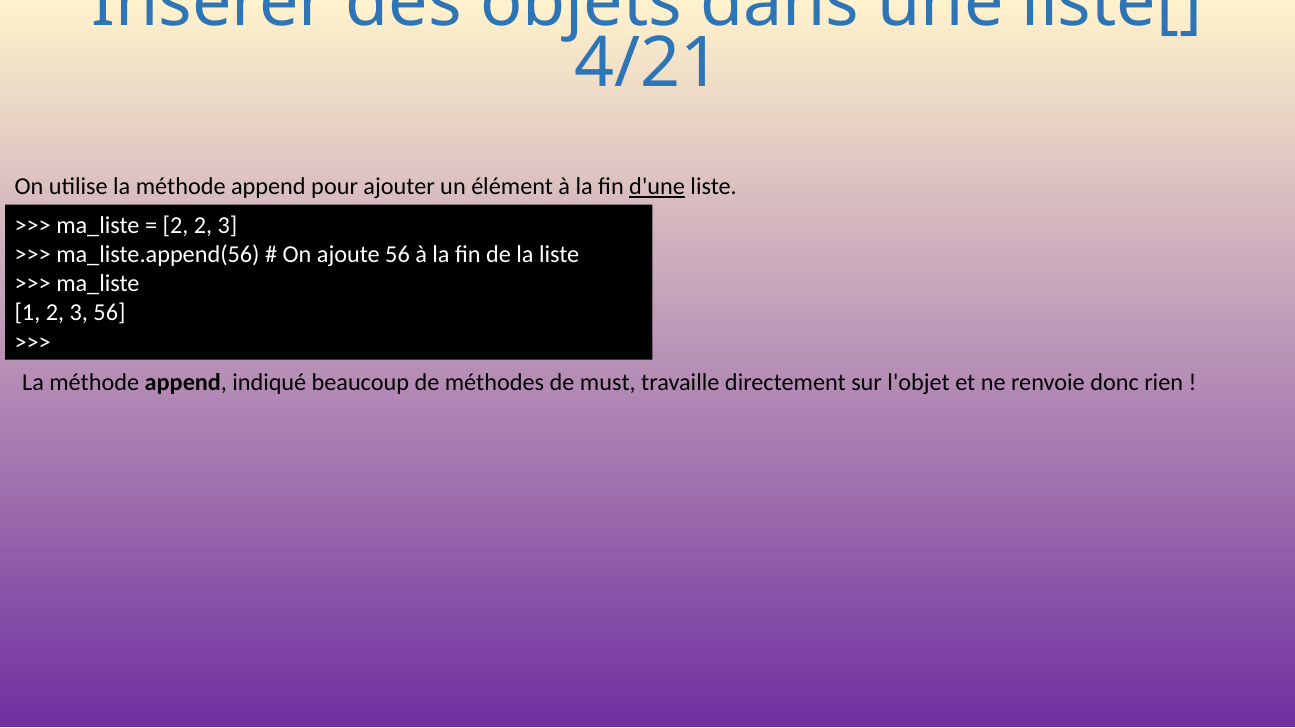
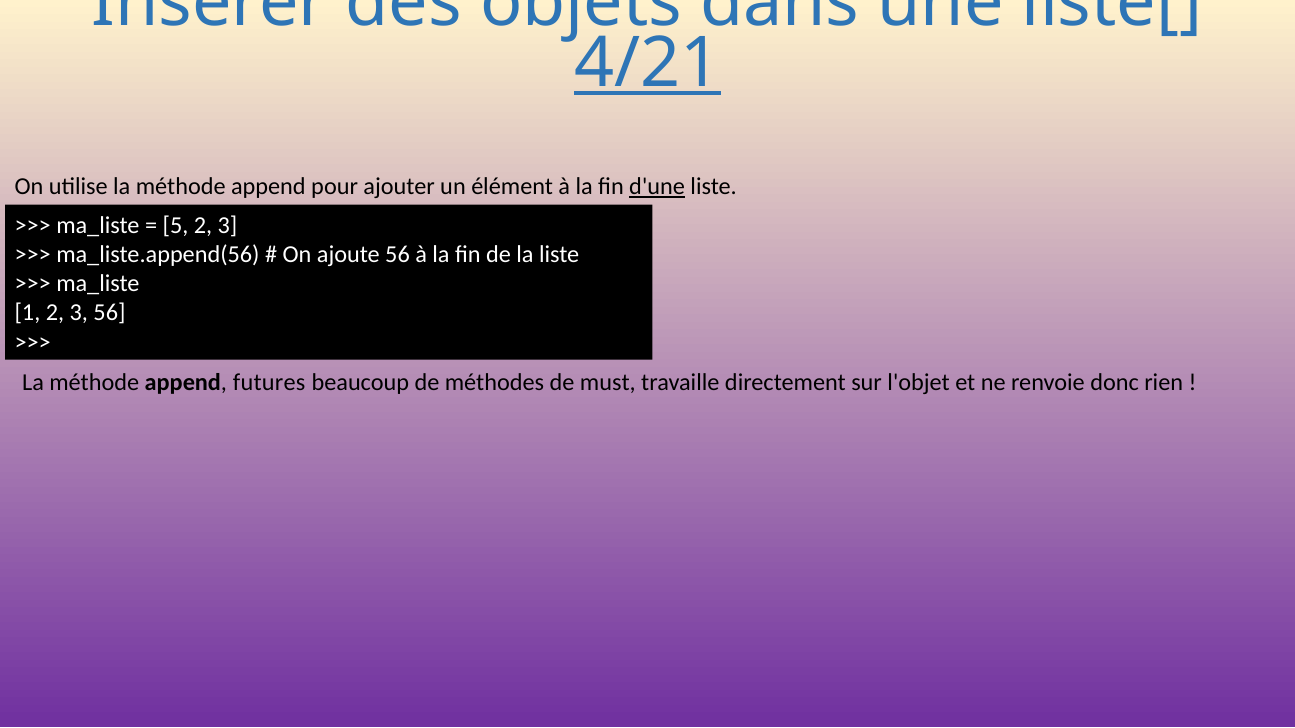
4/21 underline: none -> present
2 at (176, 226): 2 -> 5
indiqué: indiqué -> futures
